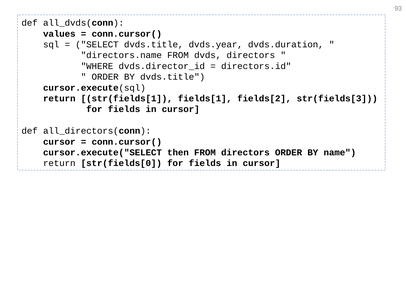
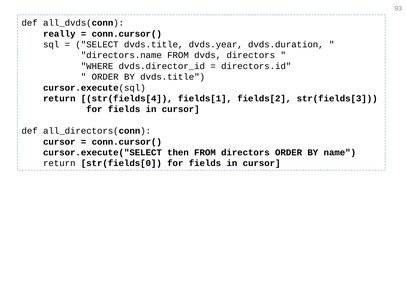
values: values -> really
str(fields[1: str(fields[1 -> str(fields[4
